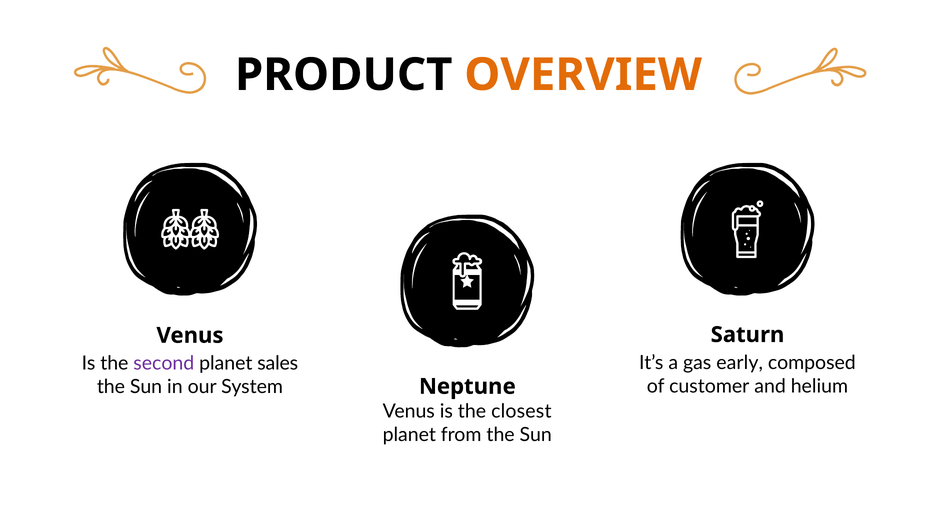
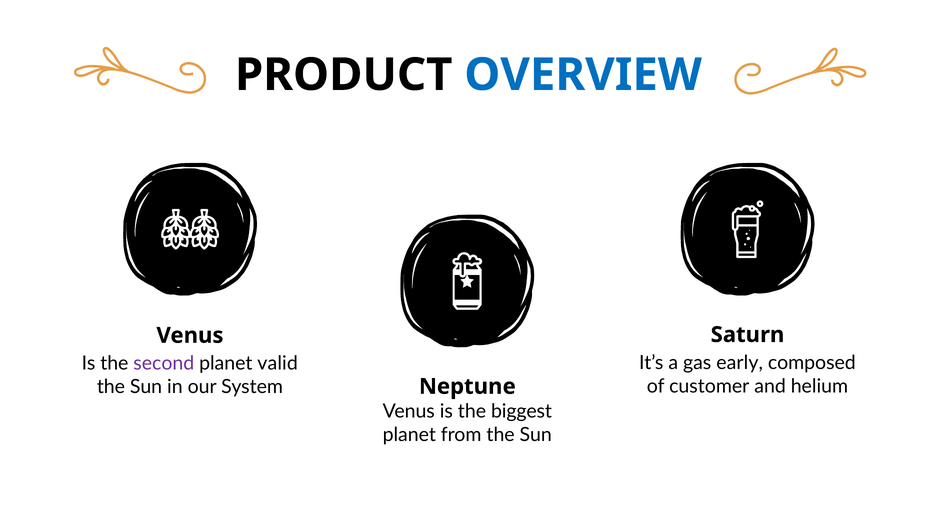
OVERVIEW colour: orange -> blue
sales: sales -> valid
closest: closest -> biggest
